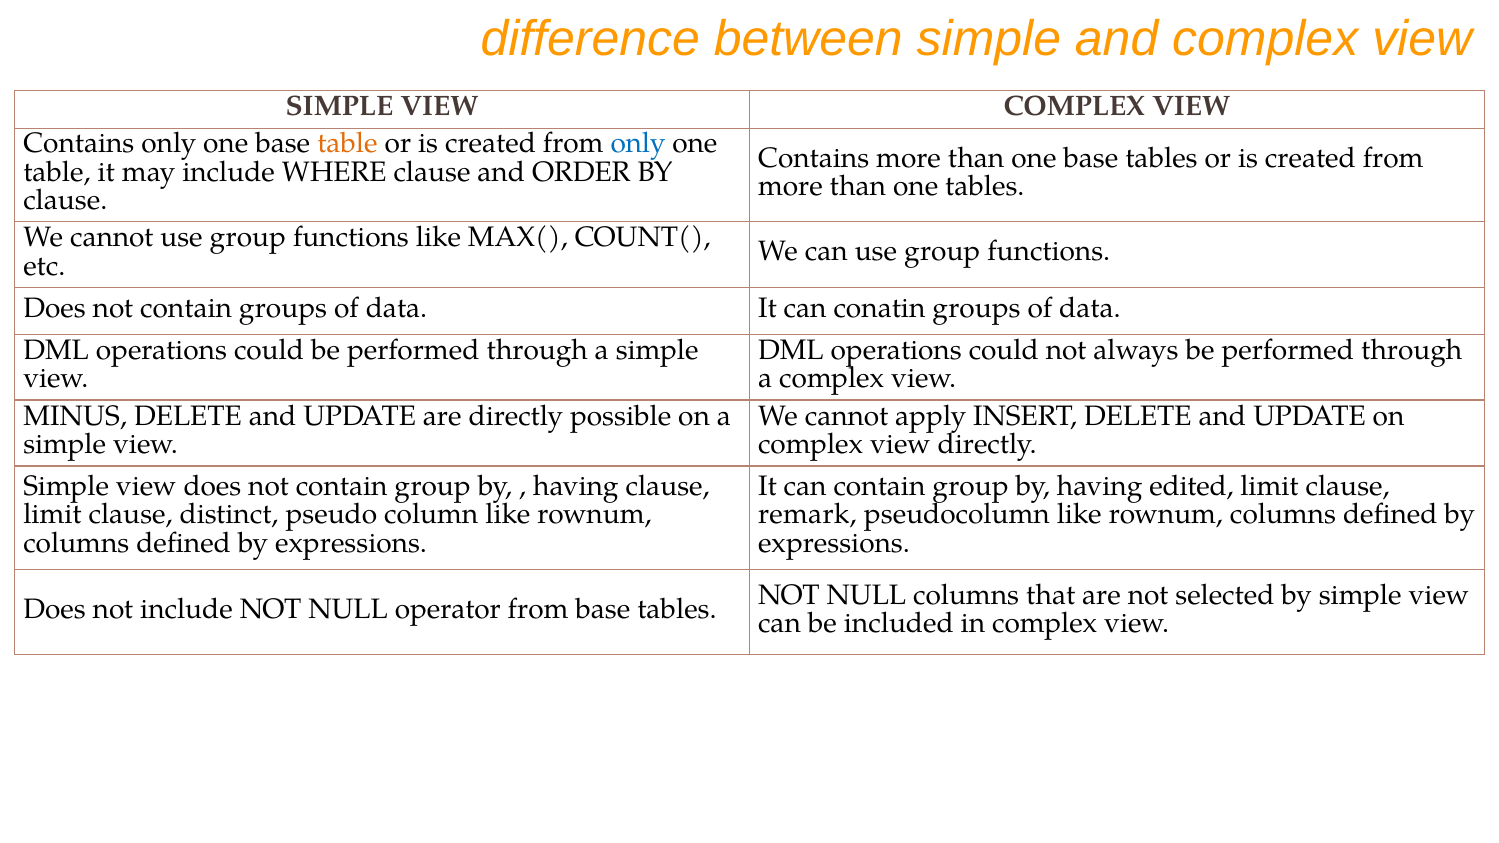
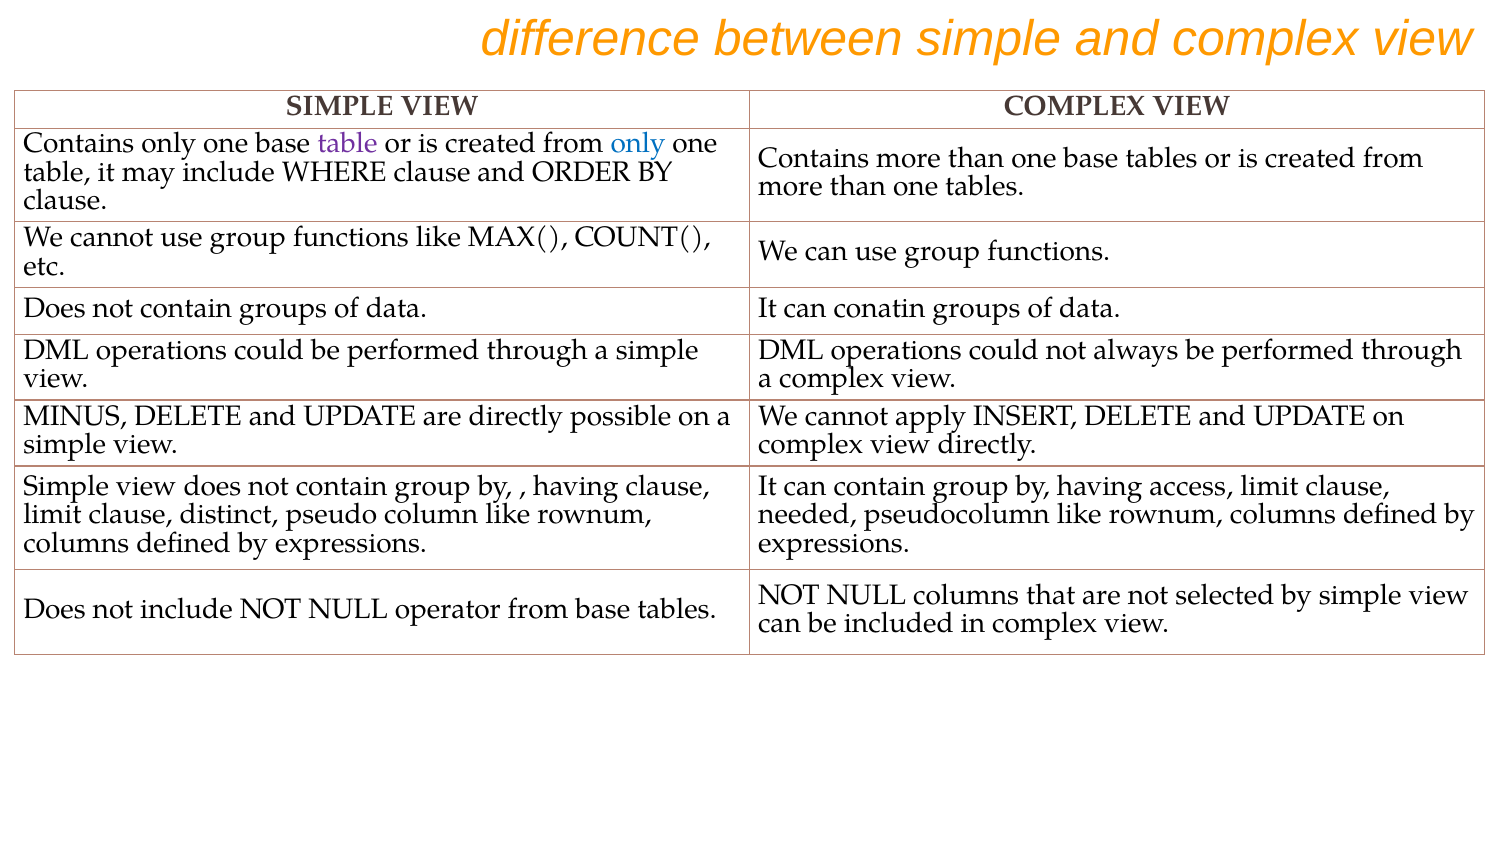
table at (347, 144) colour: orange -> purple
edited: edited -> access
remark: remark -> needed
